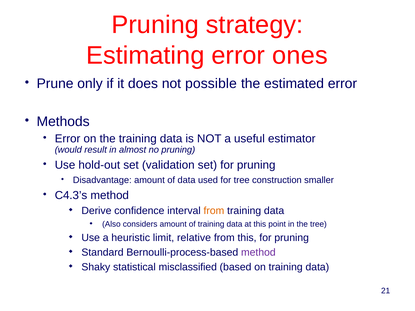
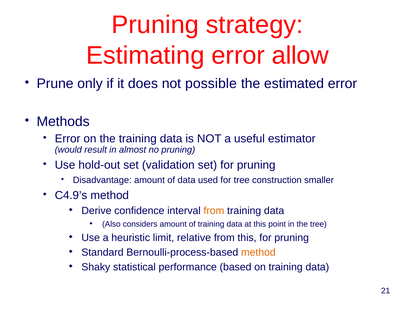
ones: ones -> allow
C4.3’s: C4.3’s -> C4.9’s
method at (258, 252) colour: purple -> orange
misclassified: misclassified -> performance
